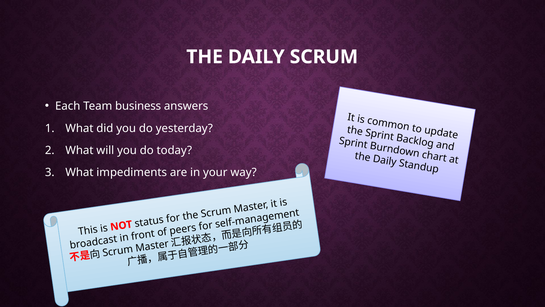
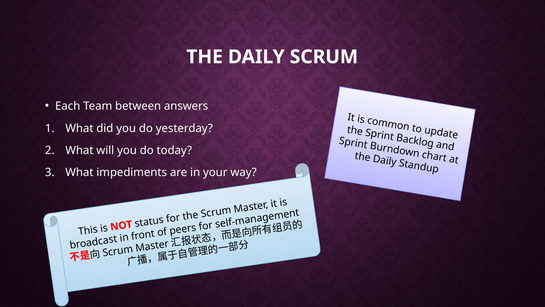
business: business -> between
